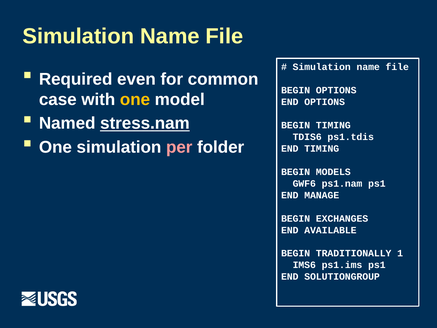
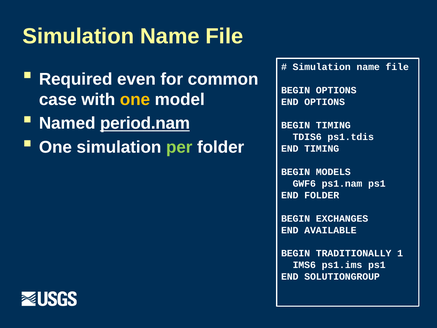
stress.nam: stress.nam -> period.nam
per colour: pink -> light green
END MANAGE: MANAGE -> FOLDER
